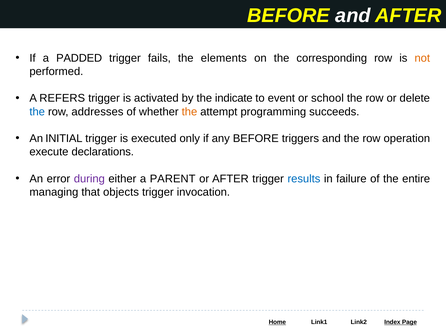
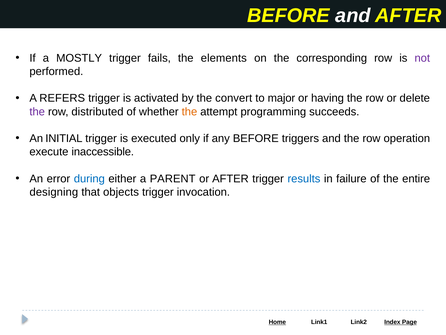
PADDED: PADDED -> MOSTLY
not colour: orange -> purple
indicate: indicate -> convert
event: event -> major
school: school -> having
the at (37, 111) colour: blue -> purple
addresses: addresses -> distributed
declarations: declarations -> inaccessible
during colour: purple -> blue
managing: managing -> designing
